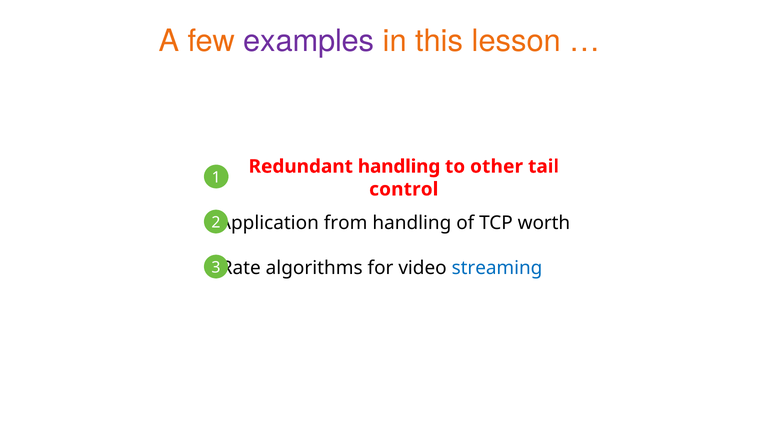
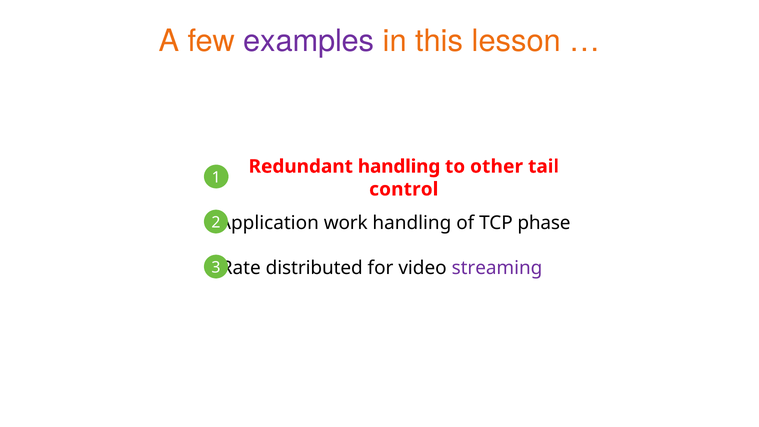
from: from -> work
worth: worth -> phase
algorithms: algorithms -> distributed
streaming colour: blue -> purple
